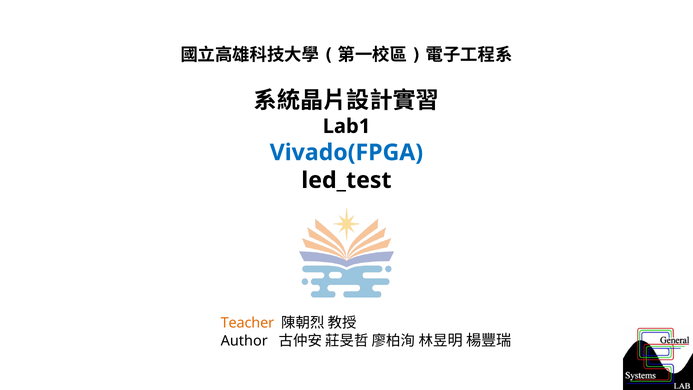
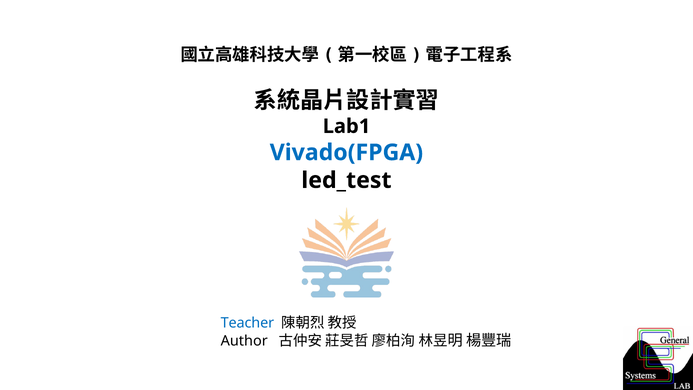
Teacher colour: orange -> blue
